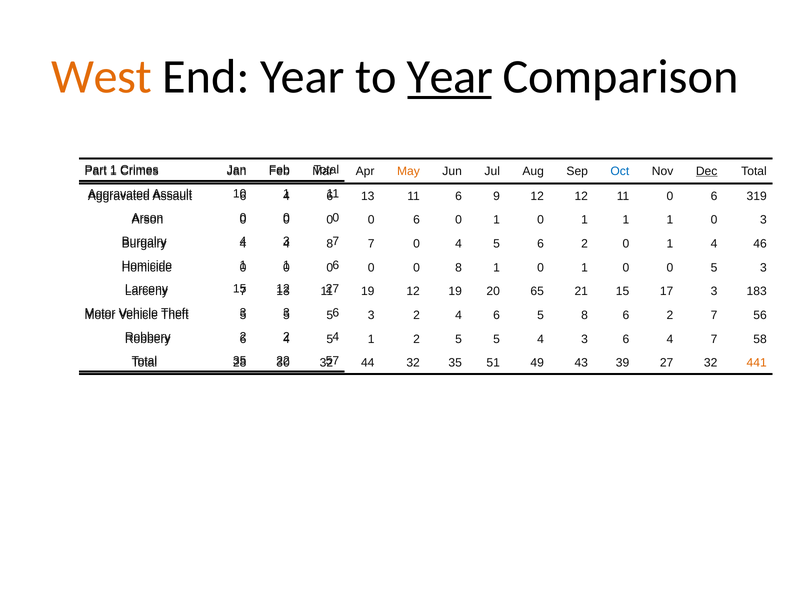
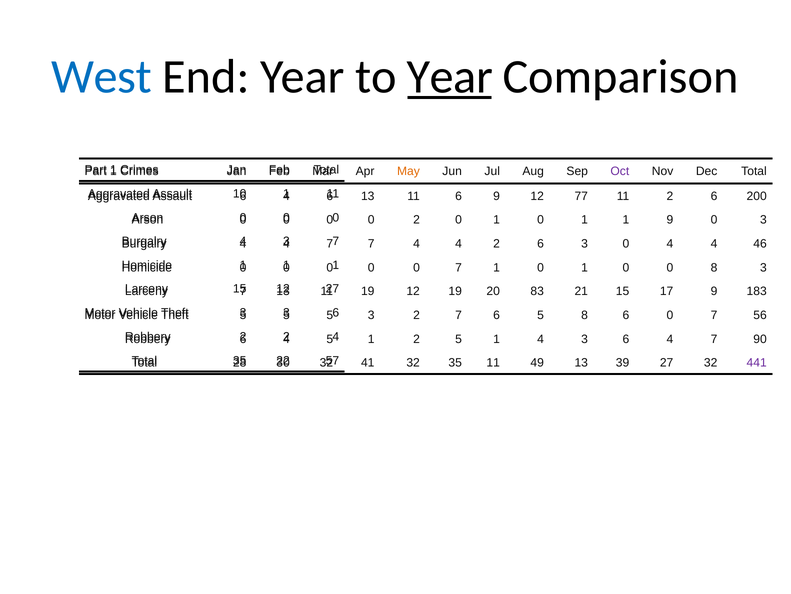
West colour: orange -> blue
Oct colour: blue -> purple
Dec underline: present -> none
12 12: 12 -> 77
11 0: 0 -> 2
319: 319 -> 200
0 0 6: 6 -> 2
1 1 1: 1 -> 9
8 at (330, 243): 8 -> 7
7 0: 0 -> 4
5 at (497, 243): 5 -> 2
2 at (585, 243): 2 -> 3
1 at (670, 243): 1 -> 4
6 at (336, 265): 6 -> 1
0 0 8: 8 -> 7
0 5: 5 -> 8
65: 65 -> 83
17 3: 3 -> 9
3 2 4: 4 -> 7
8 6 2: 2 -> 0
2 5 5: 5 -> 1
58: 58 -> 90
44: 44 -> 41
35 51: 51 -> 11
49 43: 43 -> 13
441 colour: orange -> purple
